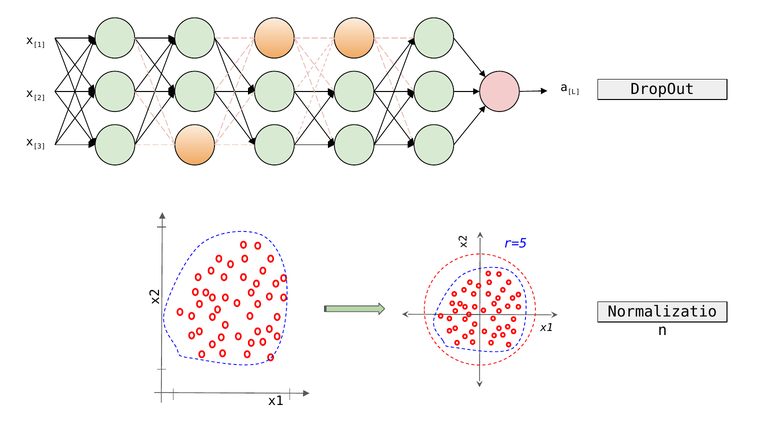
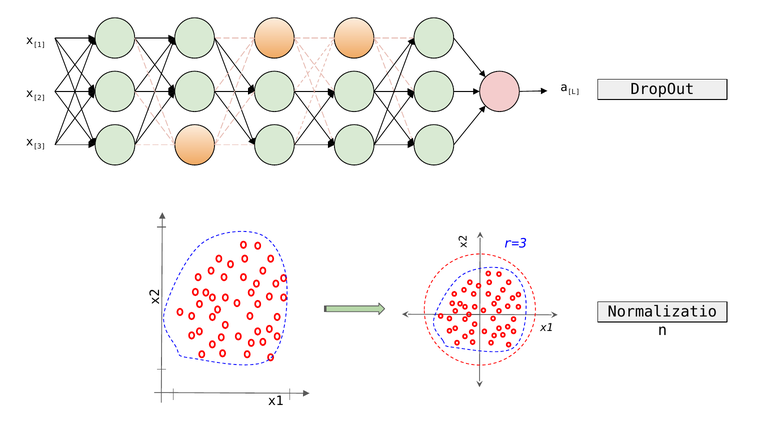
r=5: r=5 -> r=3
